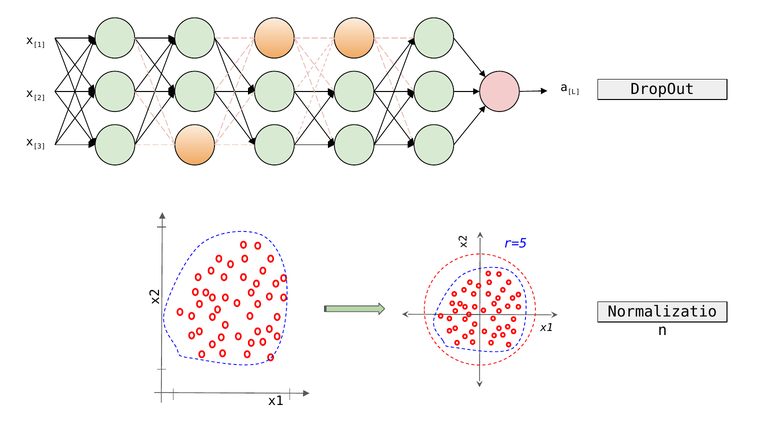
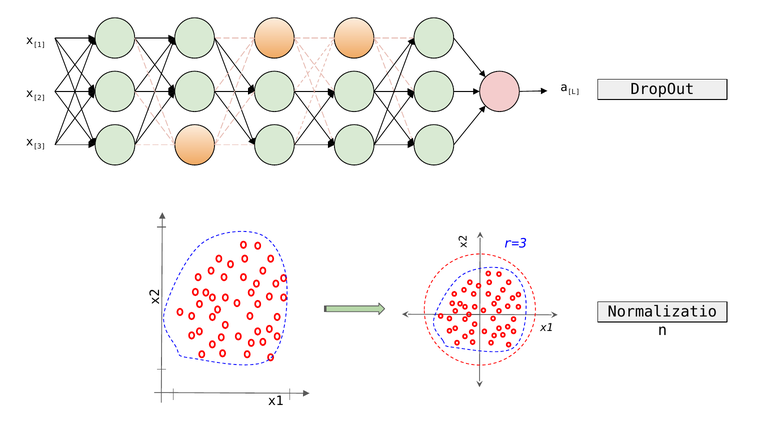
r=5: r=5 -> r=3
